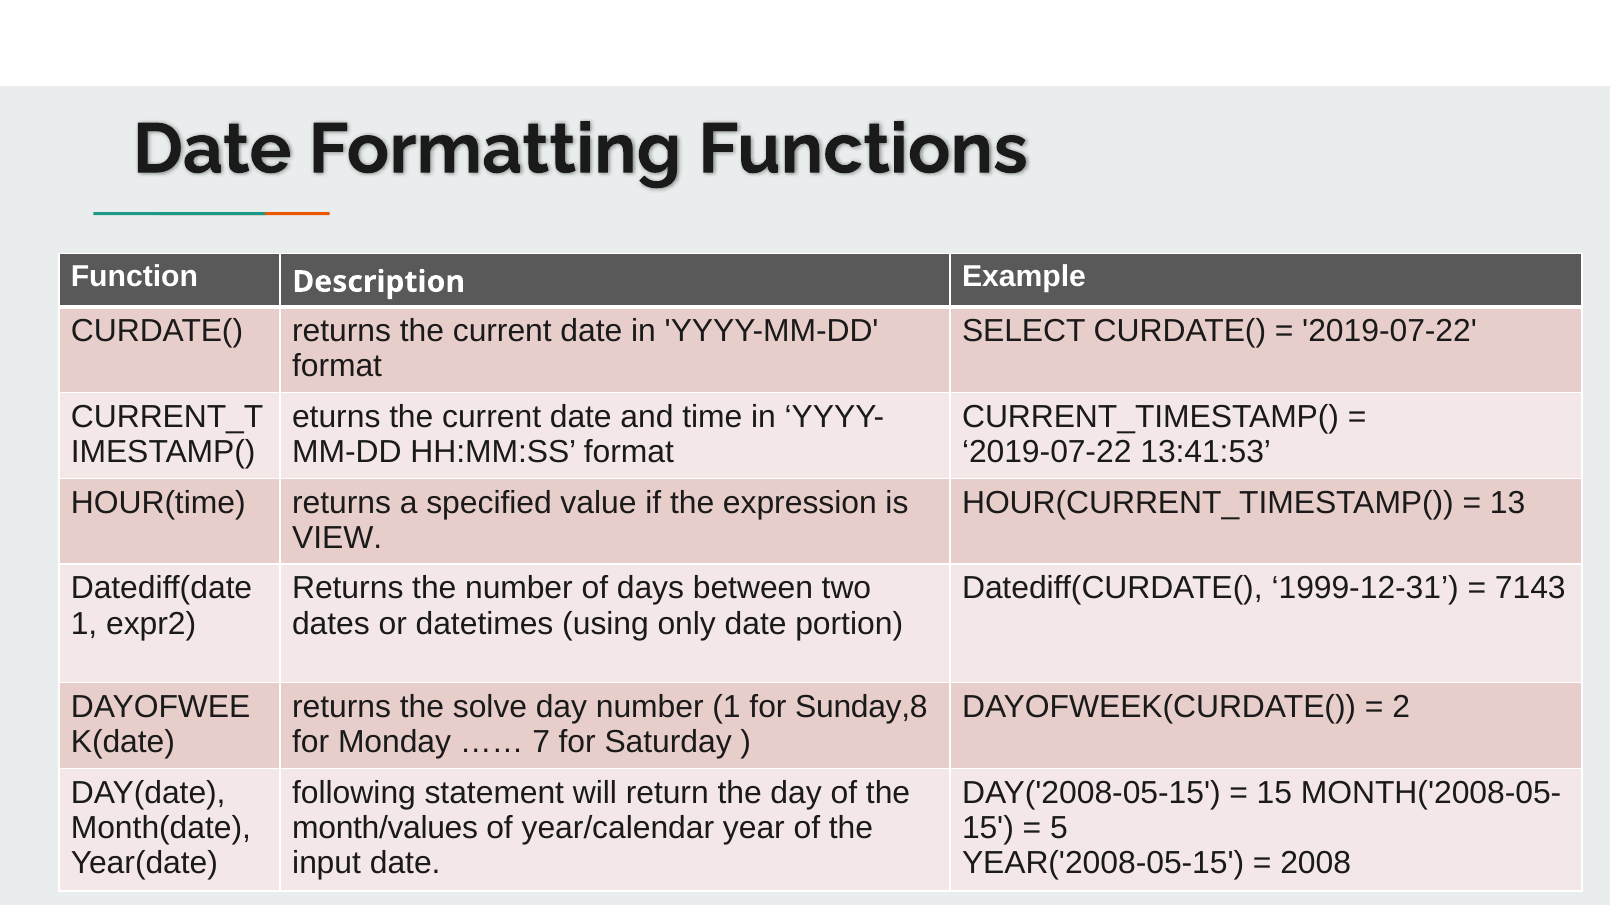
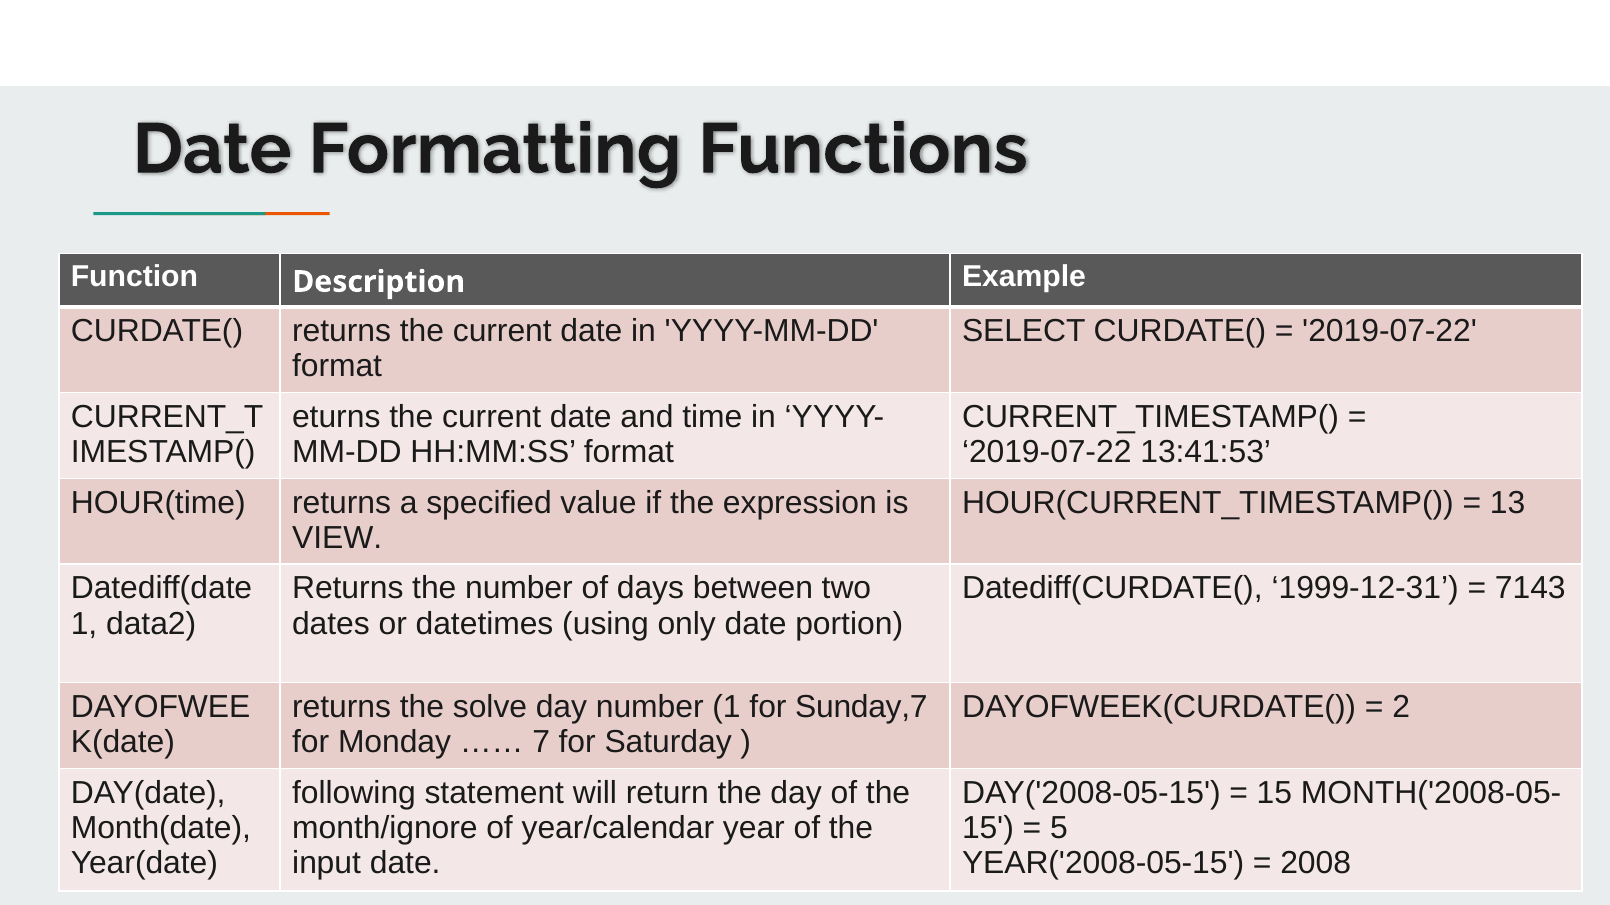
expr2: expr2 -> data2
Sunday,8: Sunday,8 -> Sunday,7
month/values: month/values -> month/ignore
